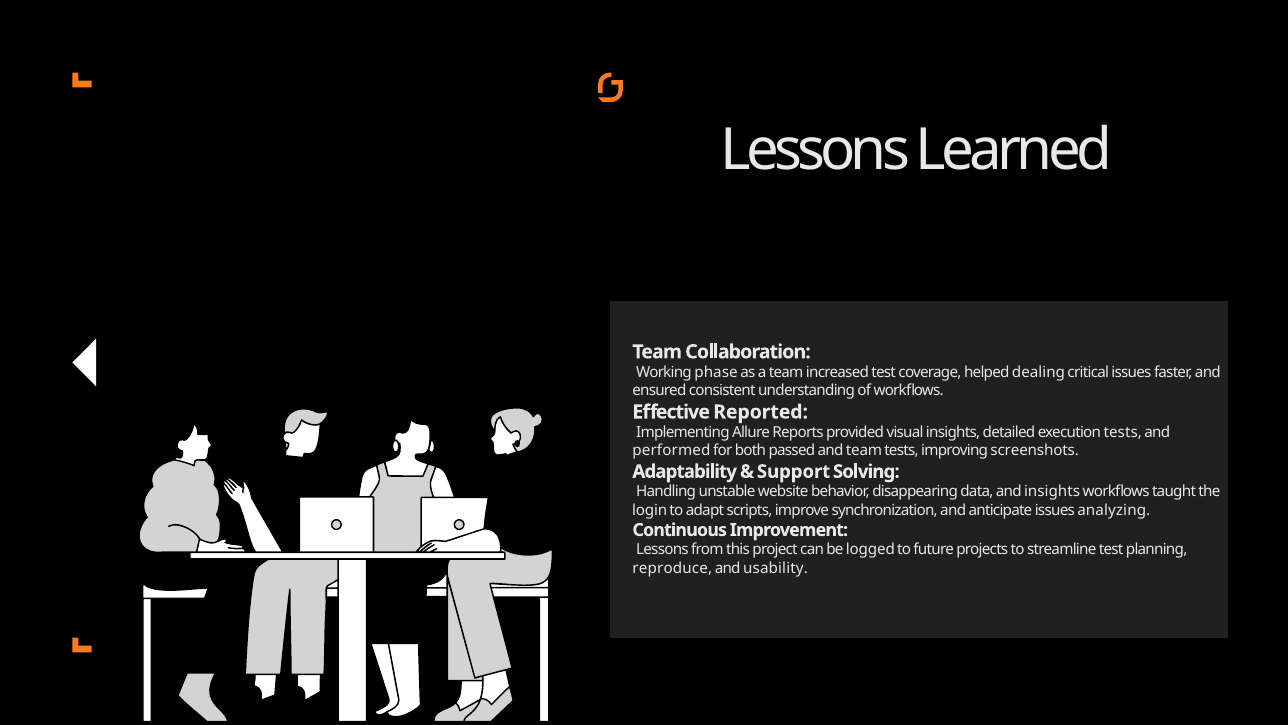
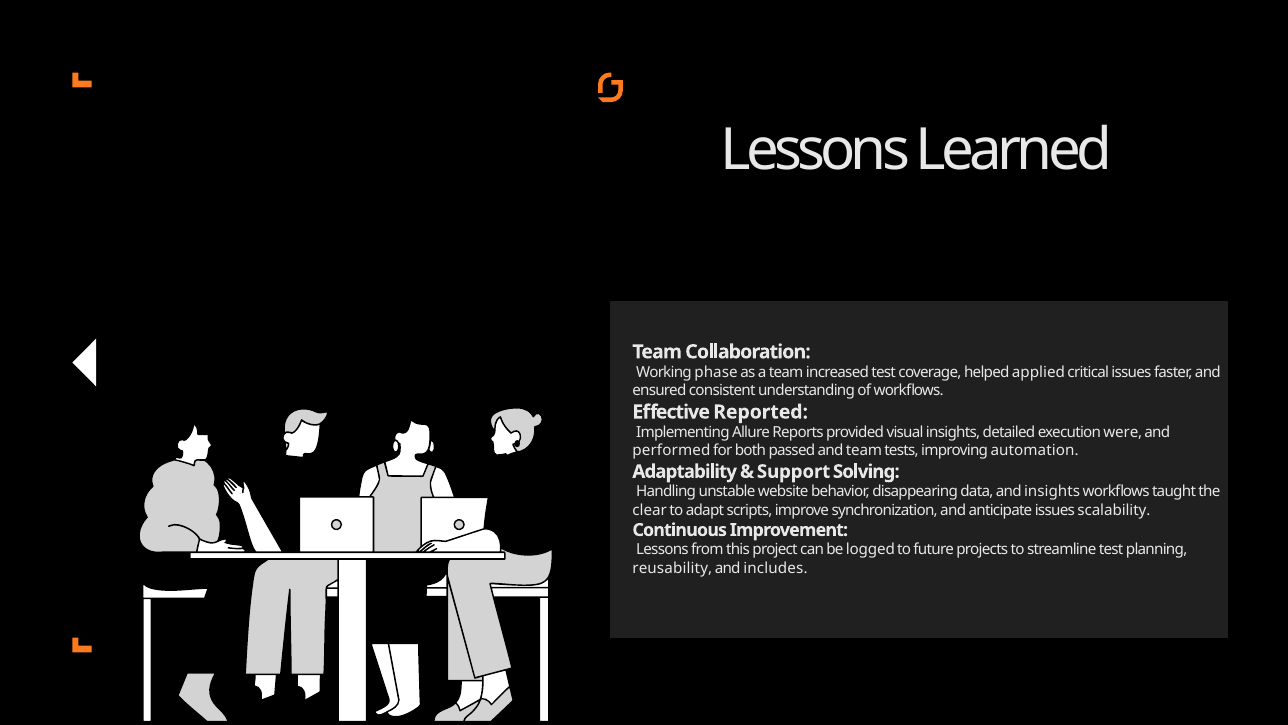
dealing: dealing -> applied
execution tests: tests -> were
screenshots: screenshots -> automation
login: login -> clear
analyzing: analyzing -> scalability
reproduce: reproduce -> reusability
usability: usability -> includes
